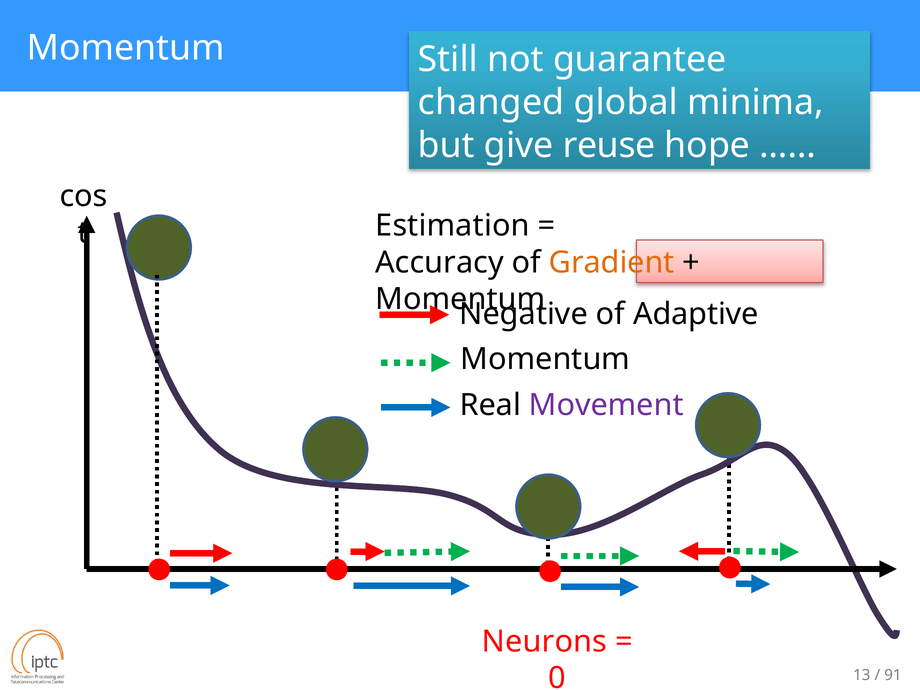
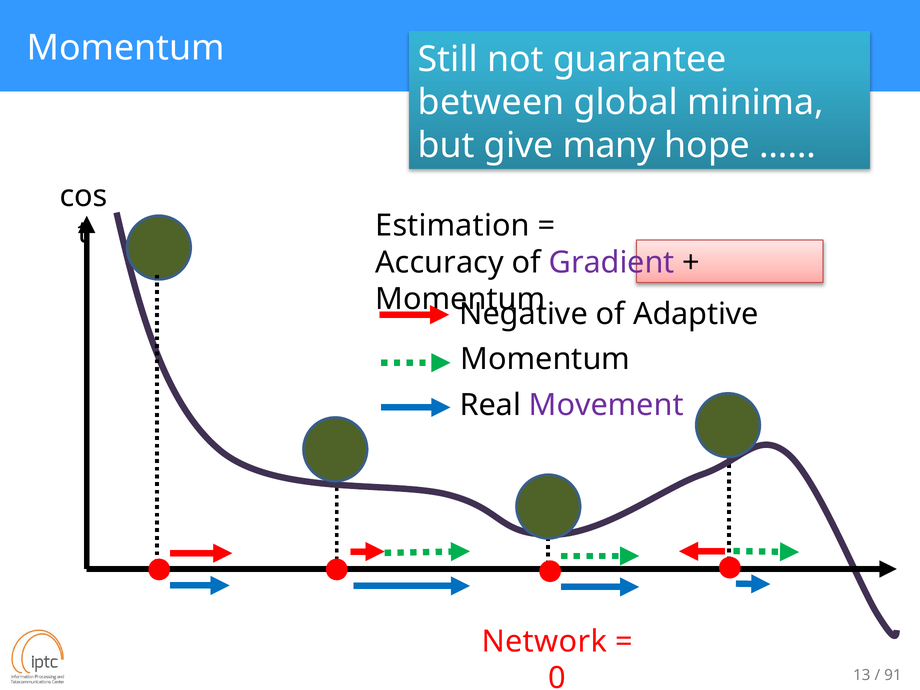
changed: changed -> between
reuse: reuse -> many
Gradient colour: orange -> purple
Neurons: Neurons -> Network
